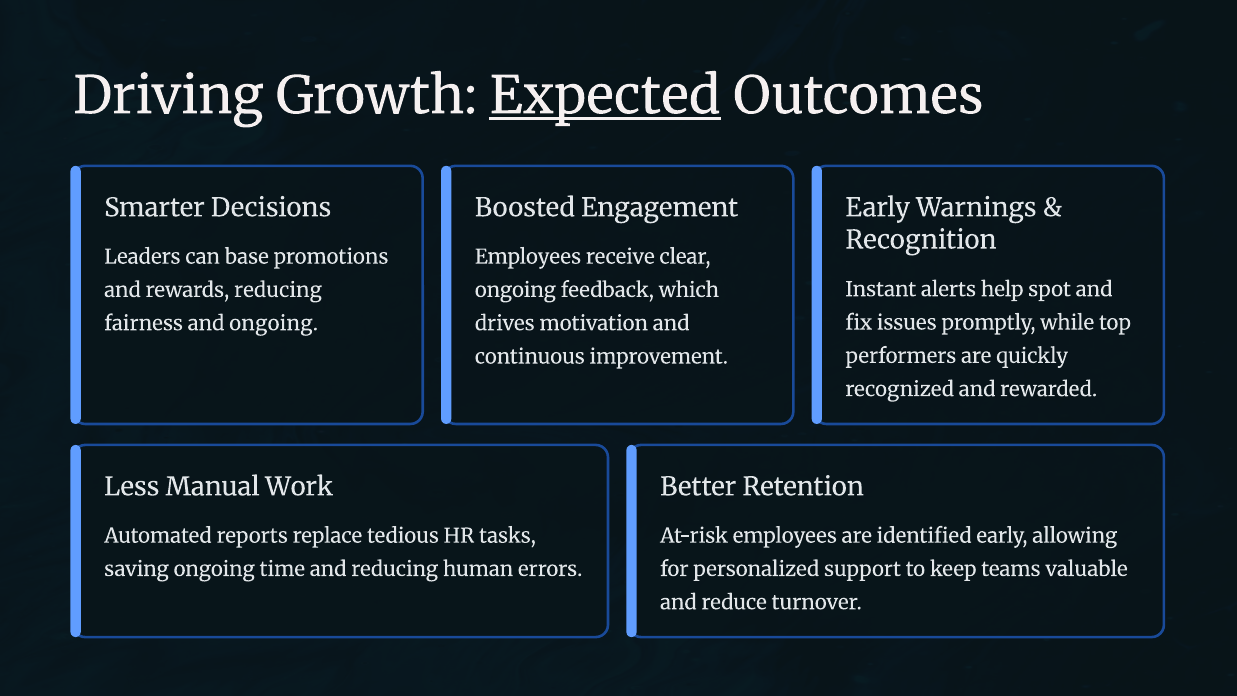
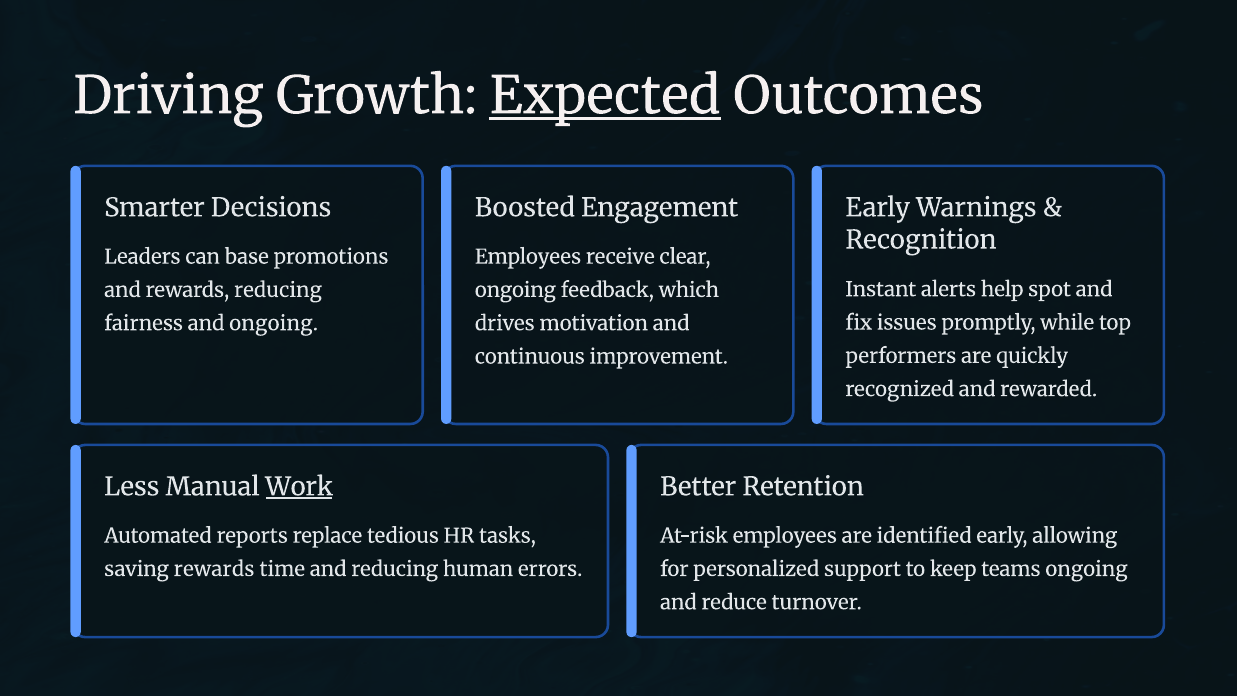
Work underline: none -> present
saving ongoing: ongoing -> rewards
teams valuable: valuable -> ongoing
